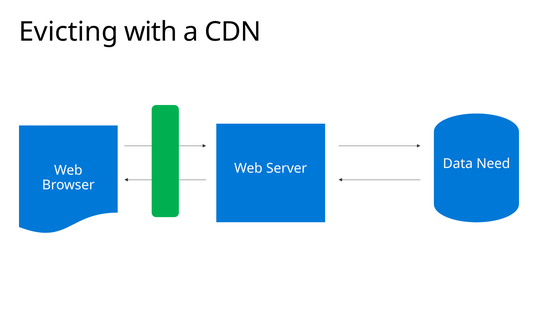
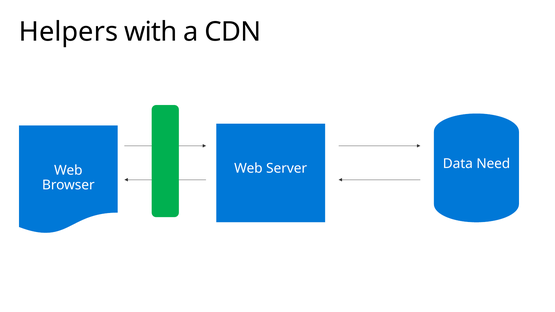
Evicting: Evicting -> Helpers
